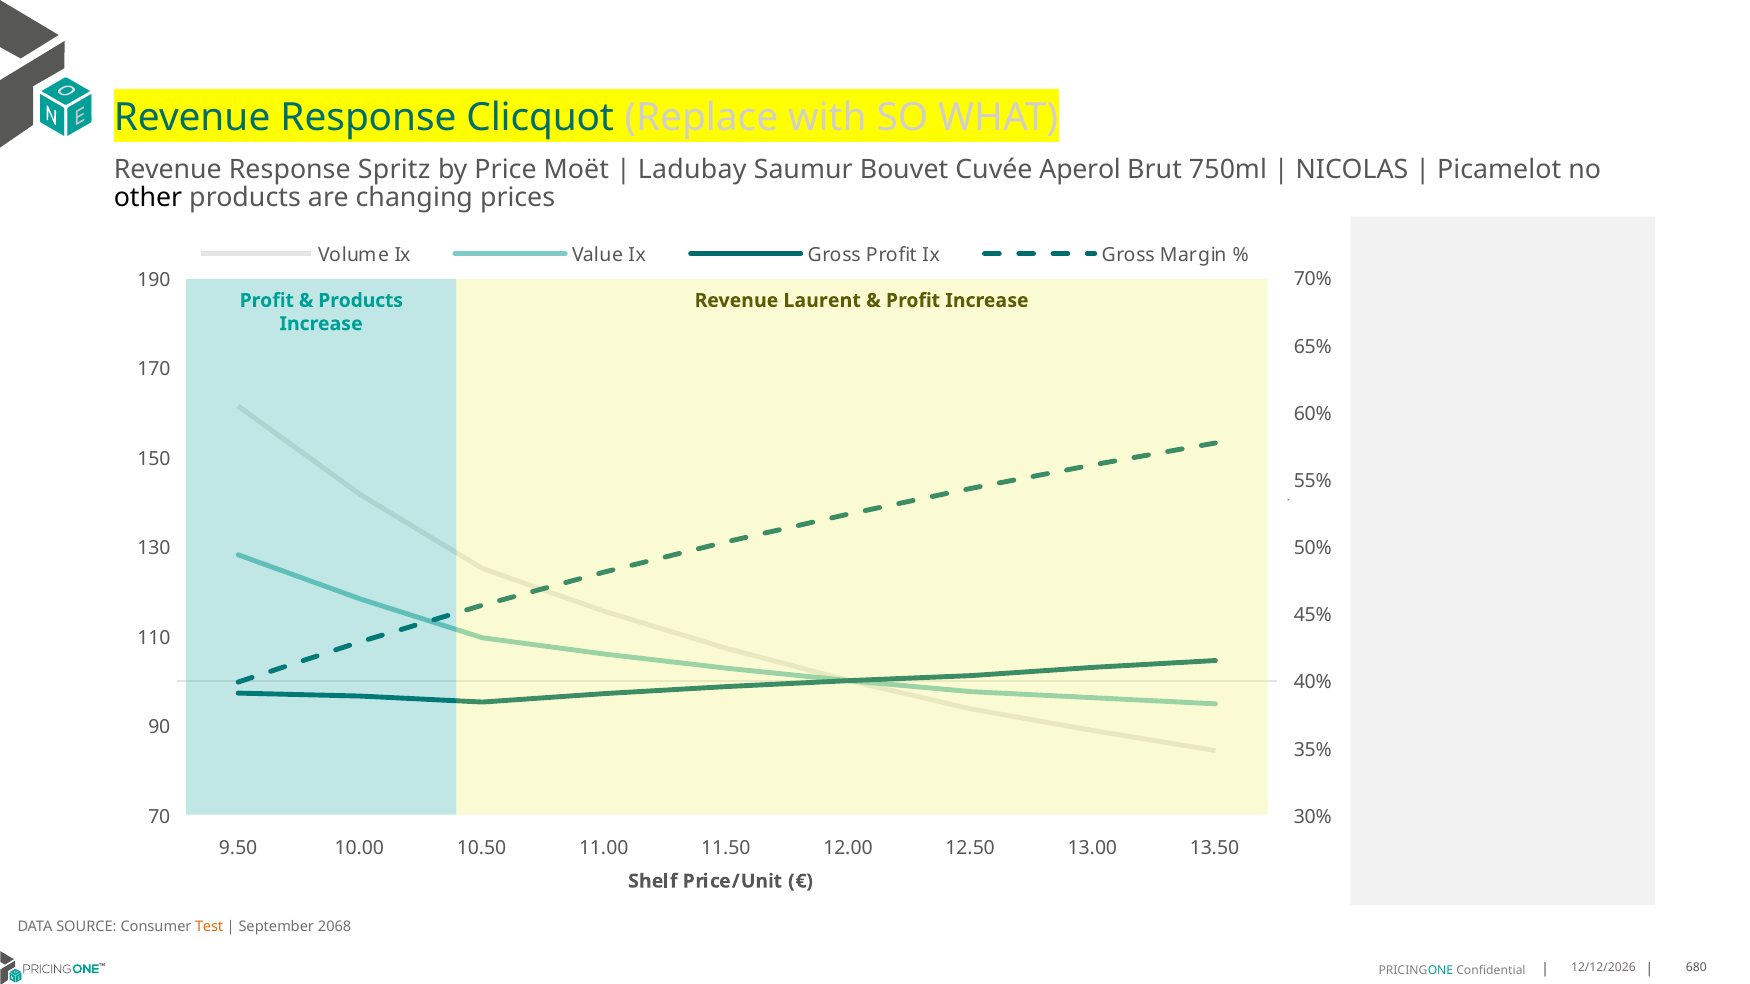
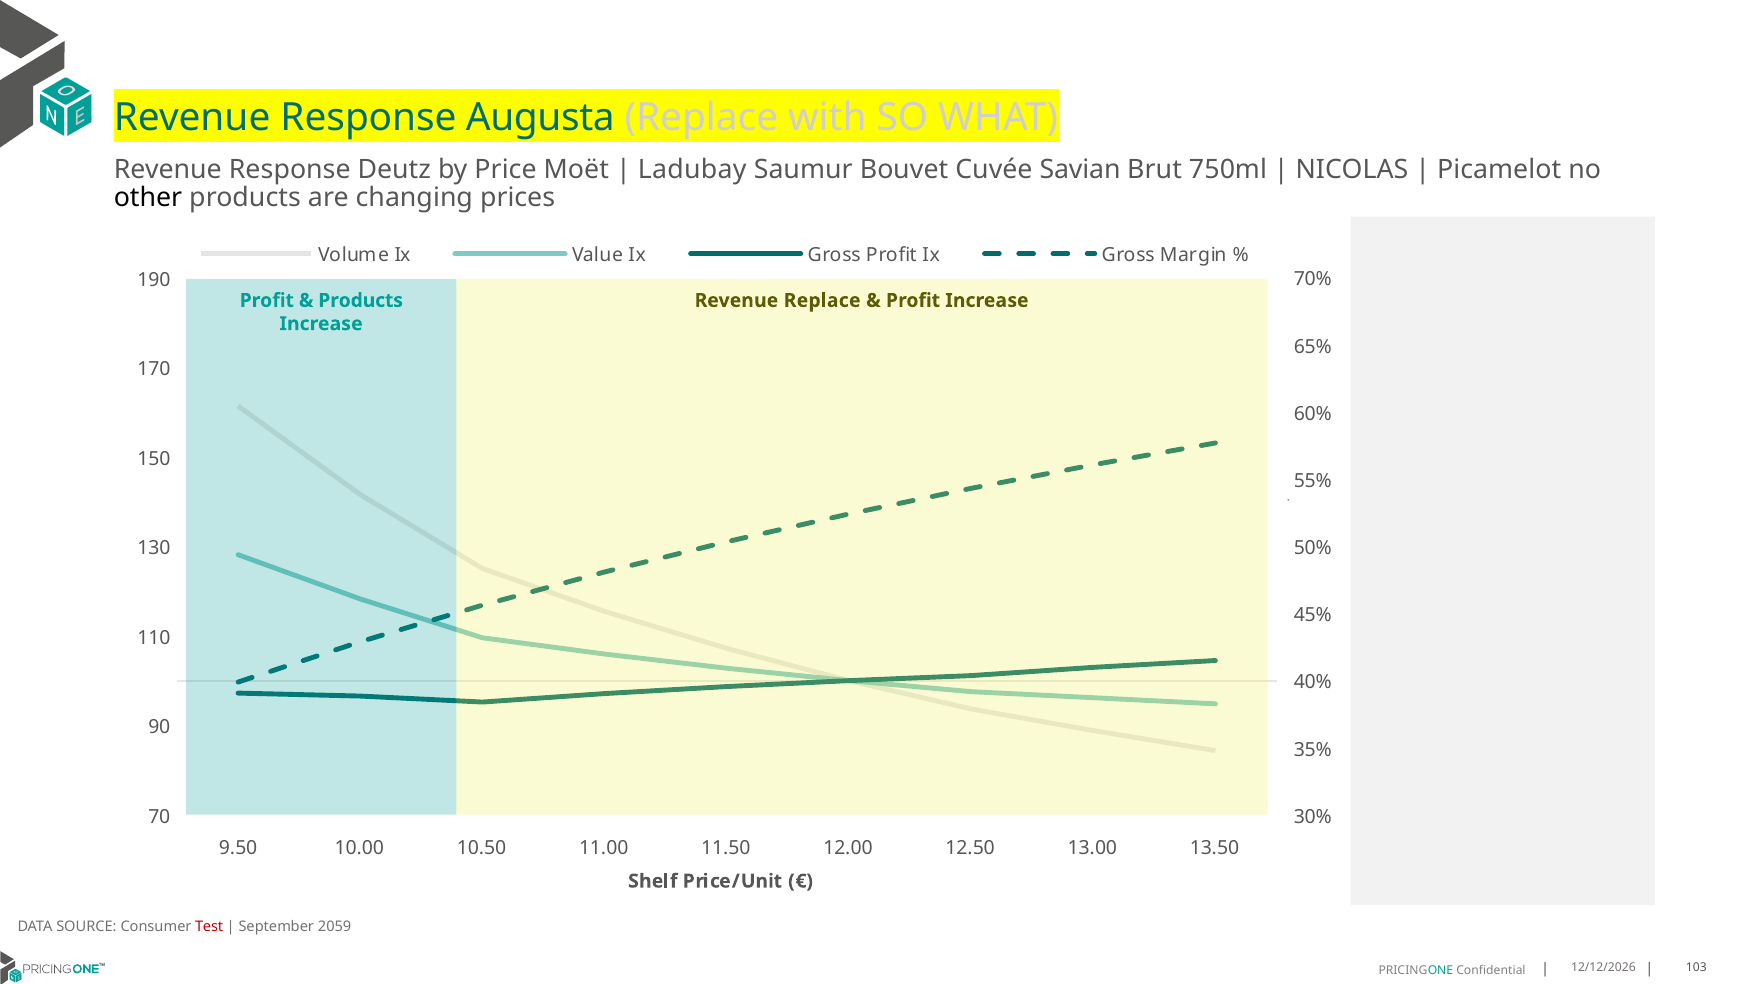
Clicquot: Clicquot -> Augusta
Spritz: Spritz -> Deutz
Aperol: Aperol -> Savian
Revenue Laurent: Laurent -> Replace
Test colour: orange -> red
2068: 2068 -> 2059
680: 680 -> 103
